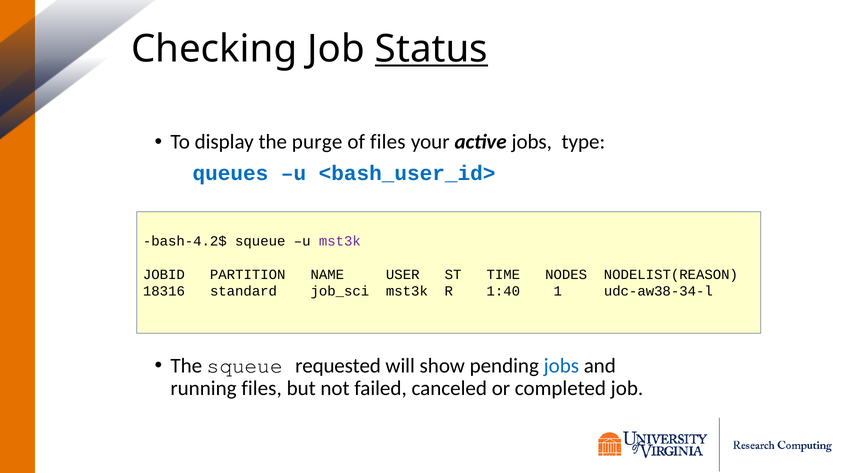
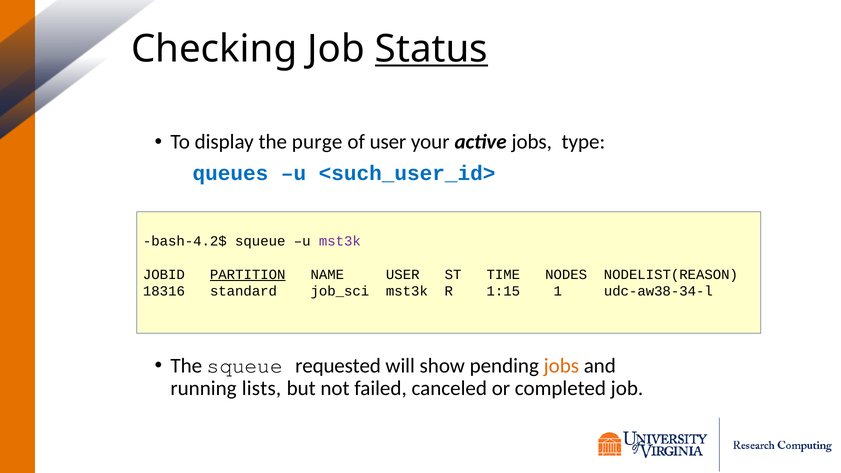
of files: files -> user
<bash_user_id>: <bash_user_id> -> <such_user_id>
PARTITION underline: none -> present
1:40: 1:40 -> 1:15
jobs at (561, 366) colour: blue -> orange
running files: files -> lists
